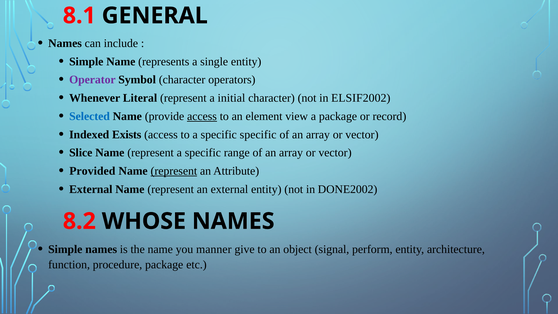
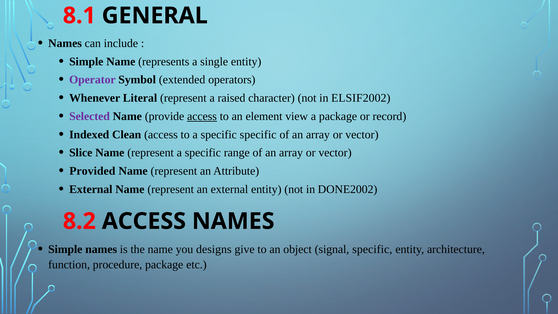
Symbol character: character -> extended
initial: initial -> raised
Selected colour: blue -> purple
Exists: Exists -> Clean
represent at (174, 171) underline: present -> none
8.2 WHOSE: WHOSE -> ACCESS
manner: manner -> designs
signal perform: perform -> specific
